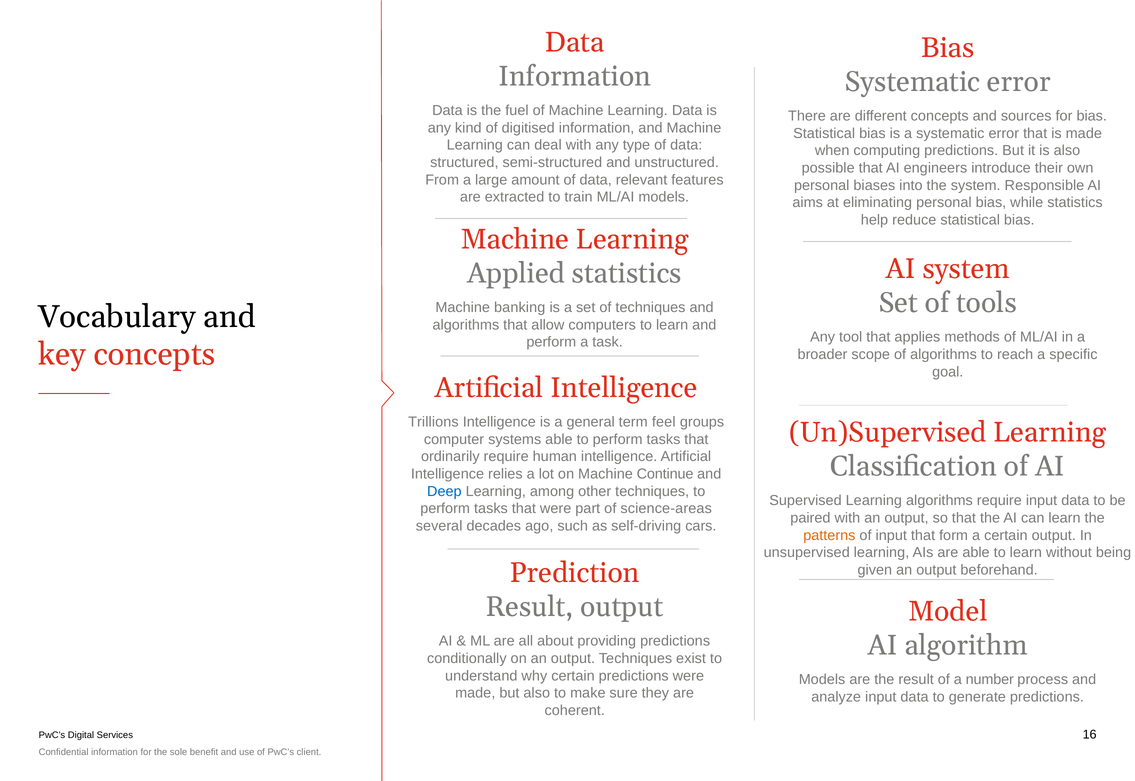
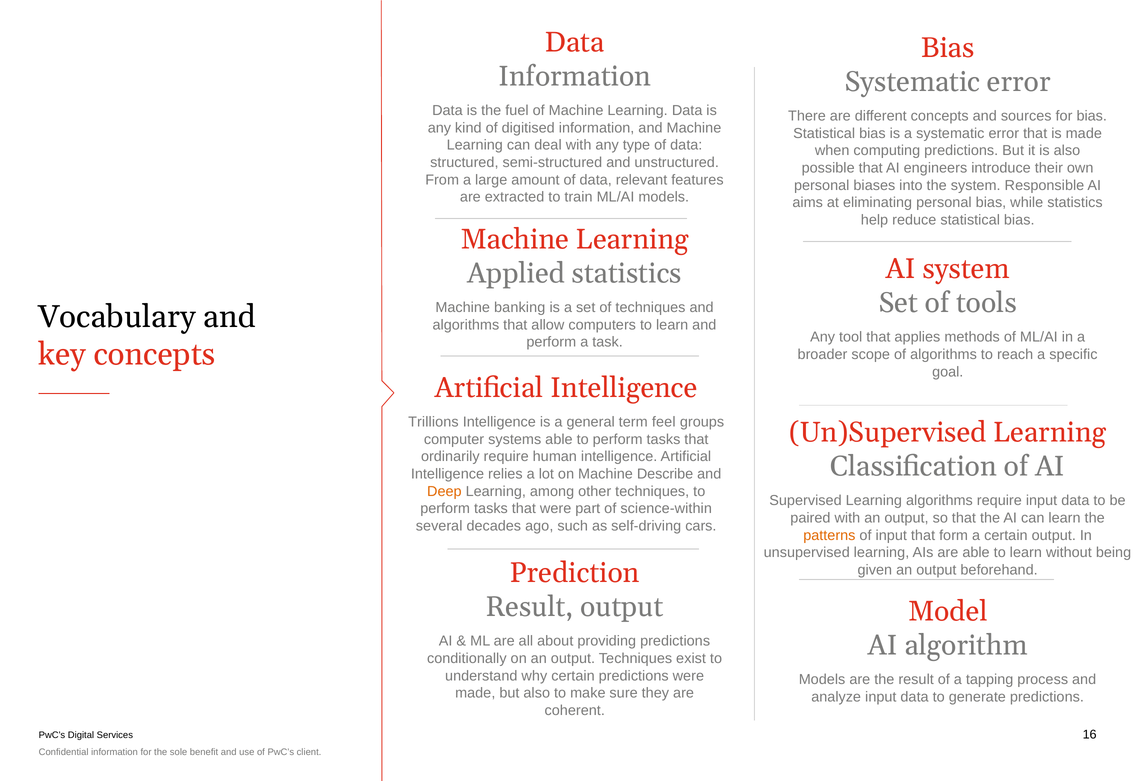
Continue: Continue -> Describe
Deep colour: blue -> orange
science-areas: science-areas -> science-within
number: number -> tapping
